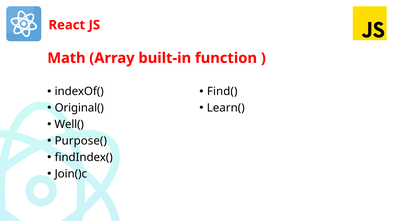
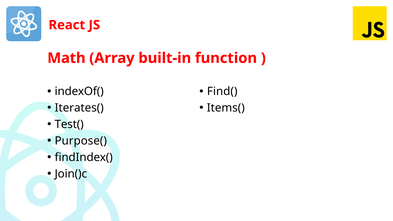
Original(: Original( -> Iterates(
Learn(: Learn( -> Items(
Well(: Well( -> Test(
